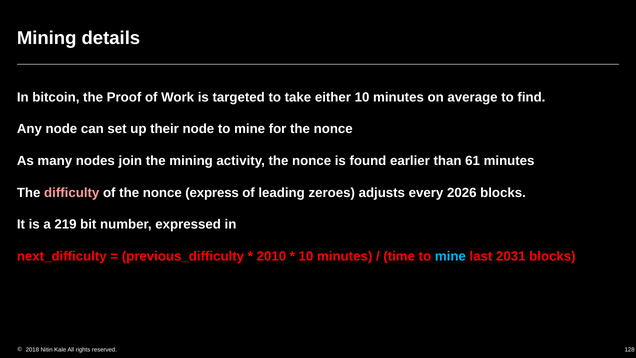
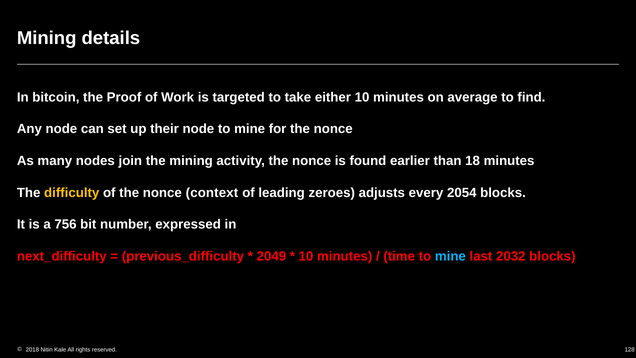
61: 61 -> 18
difficulty colour: pink -> yellow
express: express -> context
2026: 2026 -> 2054
219: 219 -> 756
2010: 2010 -> 2049
2031: 2031 -> 2032
